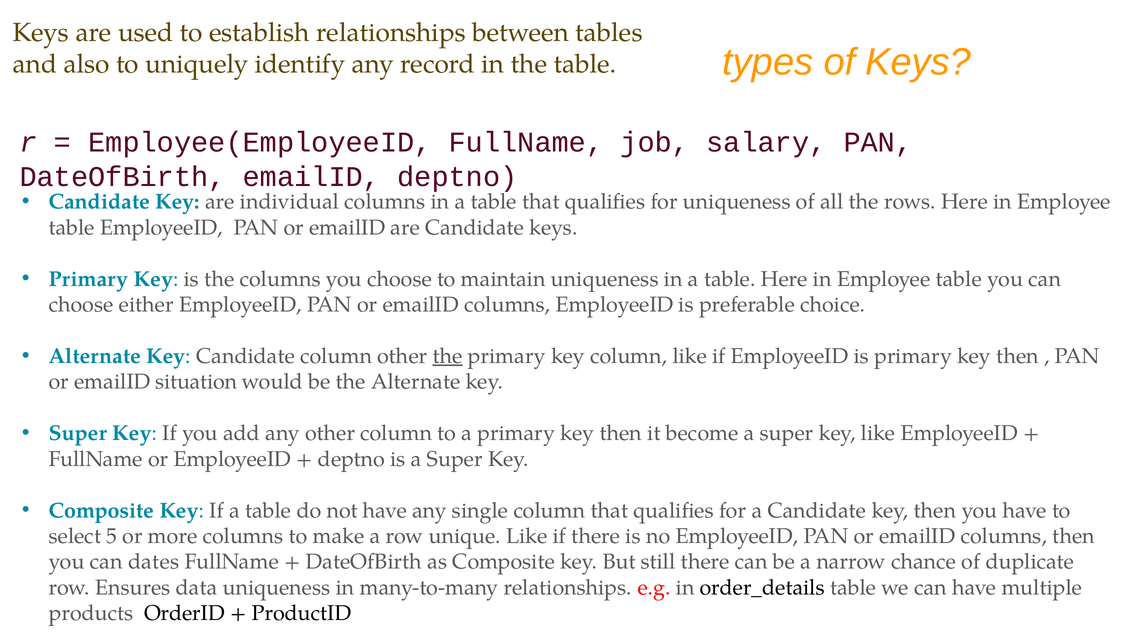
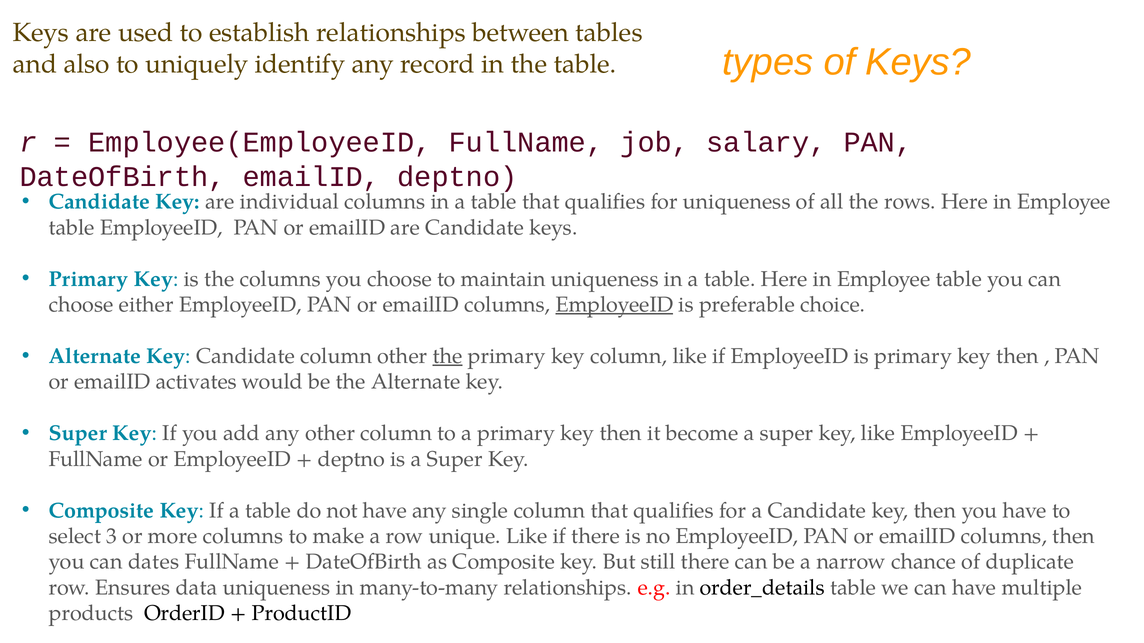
EmployeeID at (614, 305) underline: none -> present
situation: situation -> activates
5: 5 -> 3
